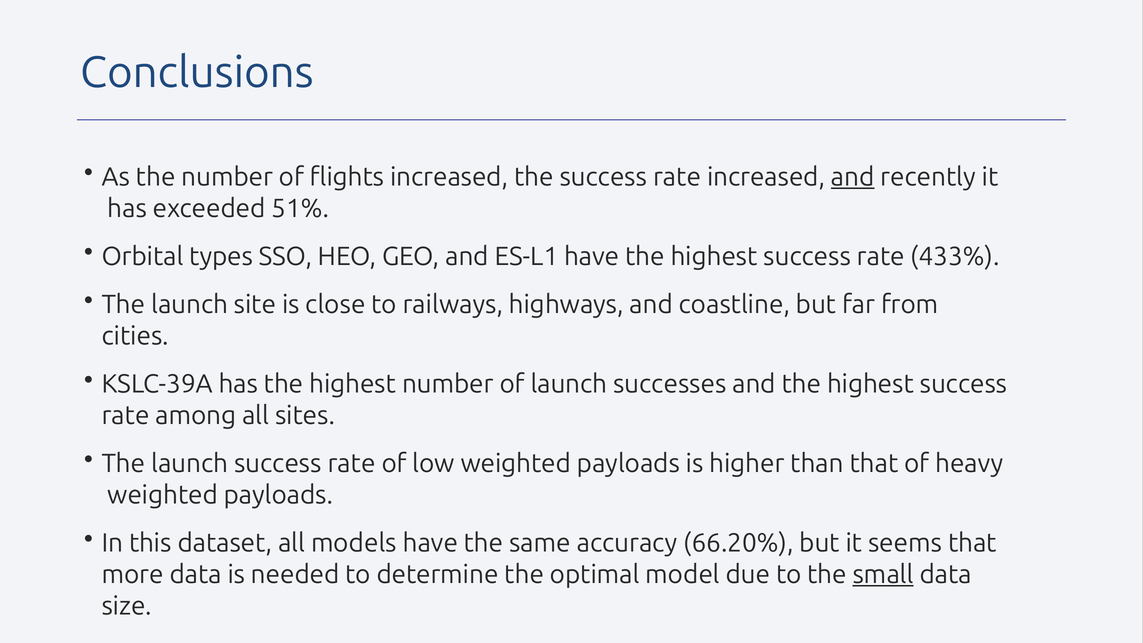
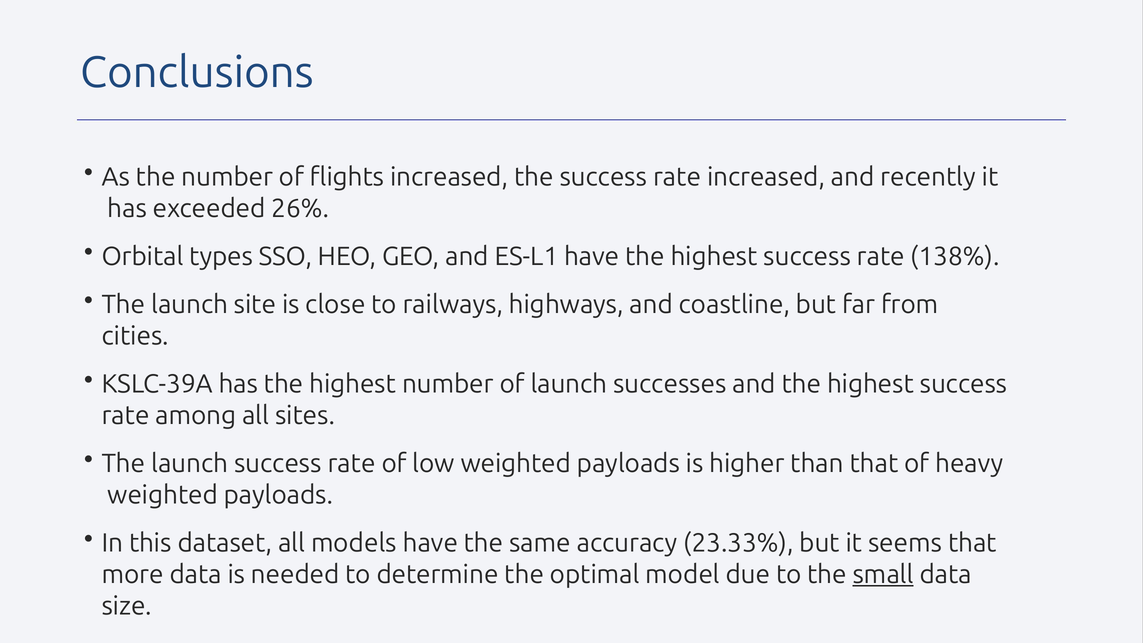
and at (853, 177) underline: present -> none
51%: 51% -> 26%
433%: 433% -> 138%
66.20%: 66.20% -> 23.33%
